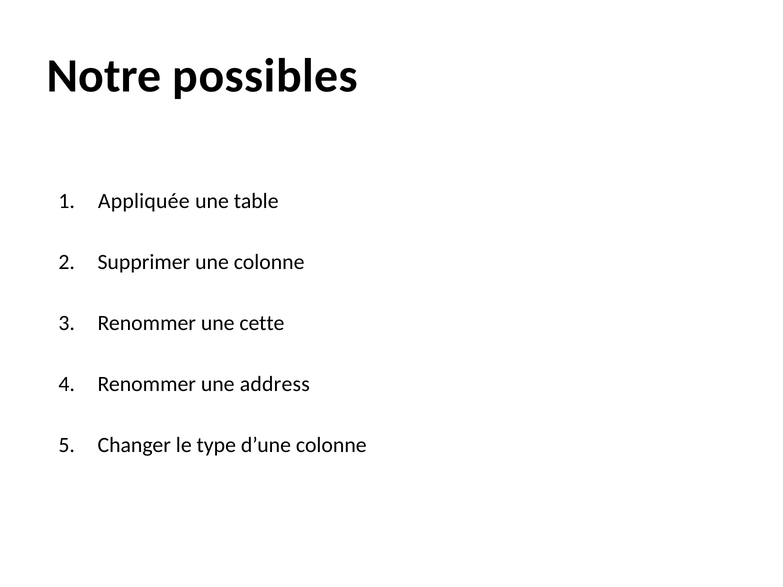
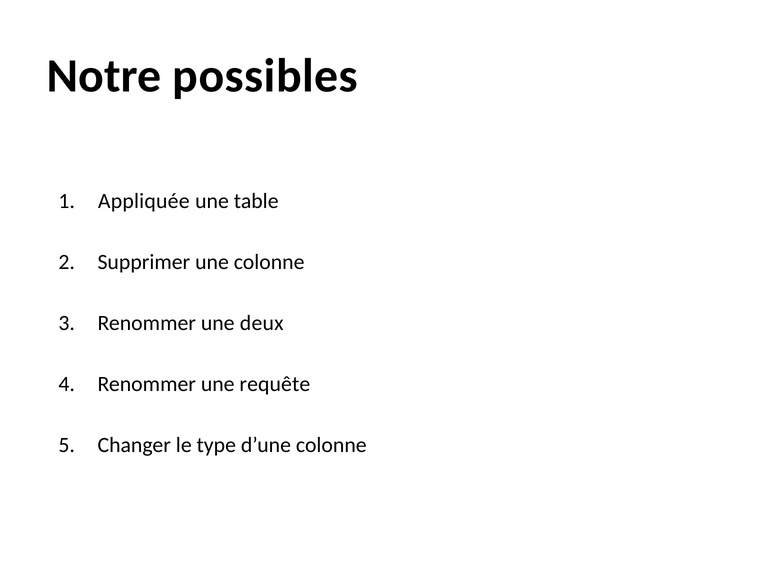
cette: cette -> deux
address: address -> requête
